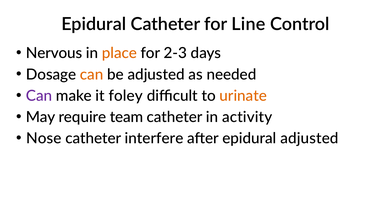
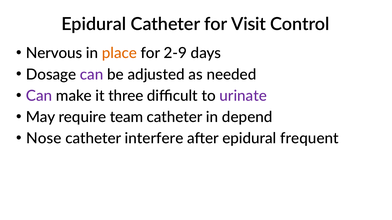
Line: Line -> Visit
2-3: 2-3 -> 2-9
can at (92, 75) colour: orange -> purple
foley: foley -> three
urinate colour: orange -> purple
activity: activity -> depend
epidural adjusted: adjusted -> frequent
